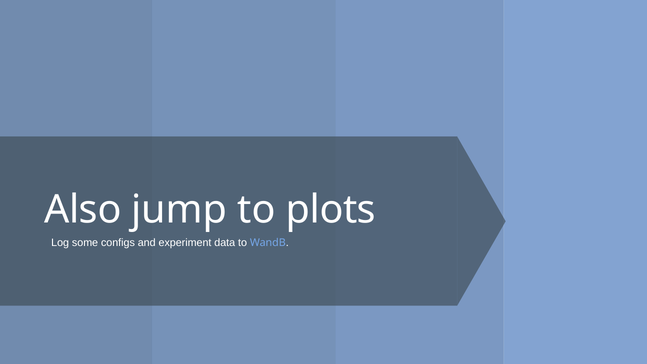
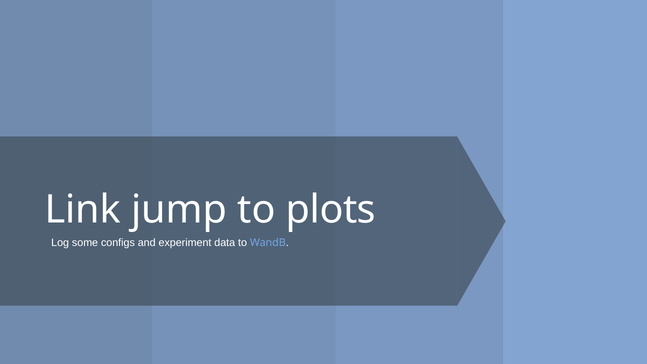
Also: Also -> Link
